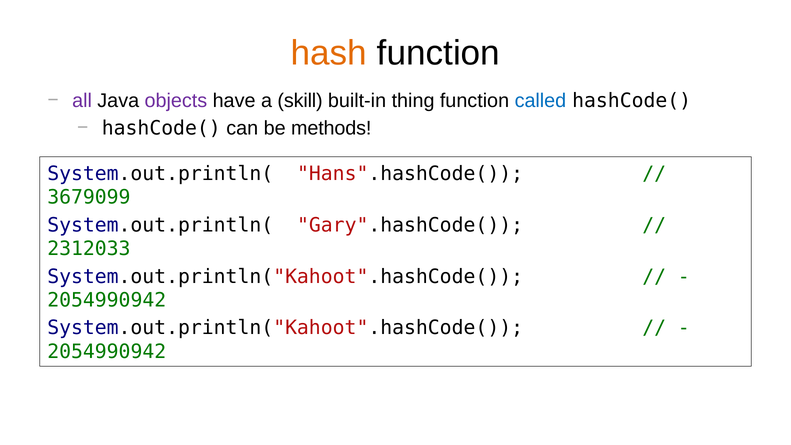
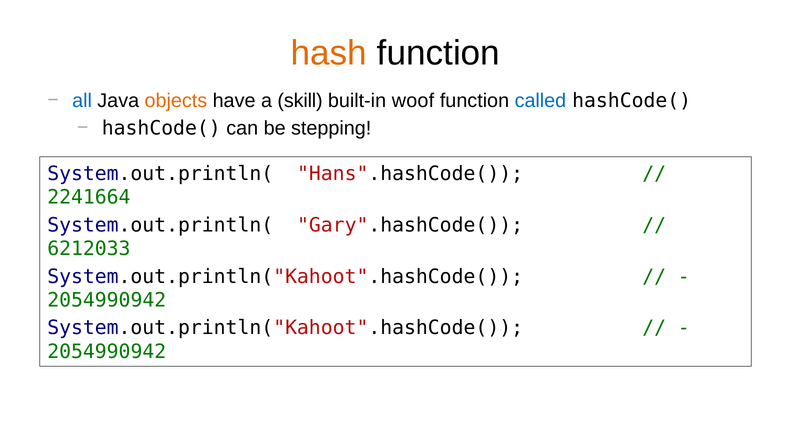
all colour: purple -> blue
objects colour: purple -> orange
thing: thing -> woof
methods: methods -> stepping
3679099: 3679099 -> 2241664
2312033: 2312033 -> 6212033
